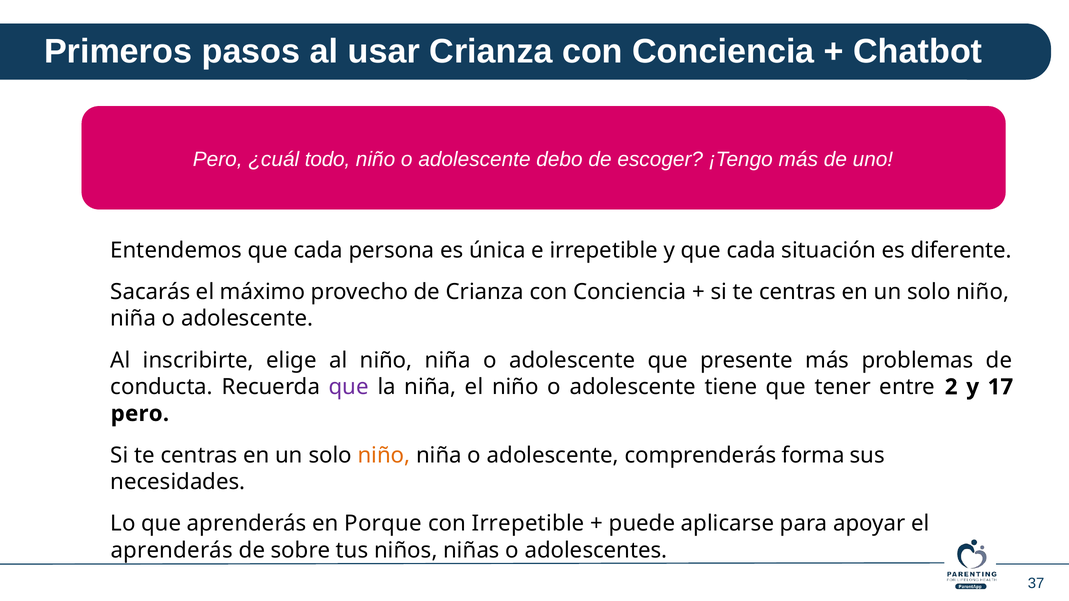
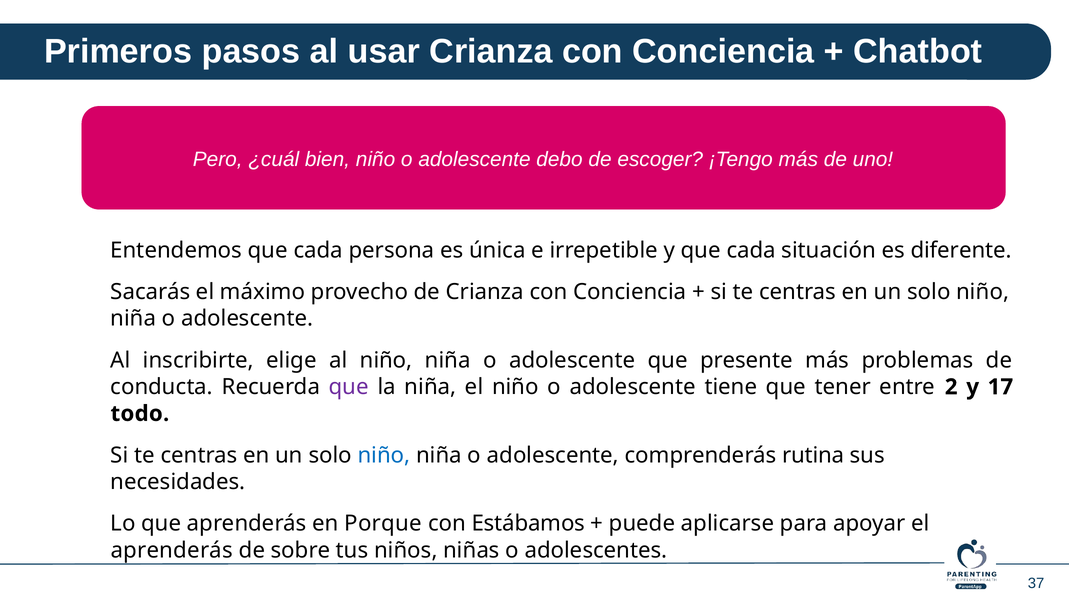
todo: todo -> bien
pero at (140, 414): pero -> todo
niño at (384, 455) colour: orange -> blue
forma: forma -> rutina
con Irrepetible: Irrepetible -> Estábamos
